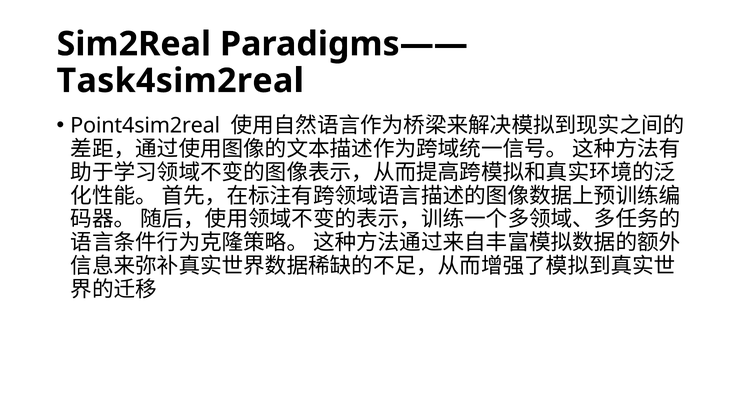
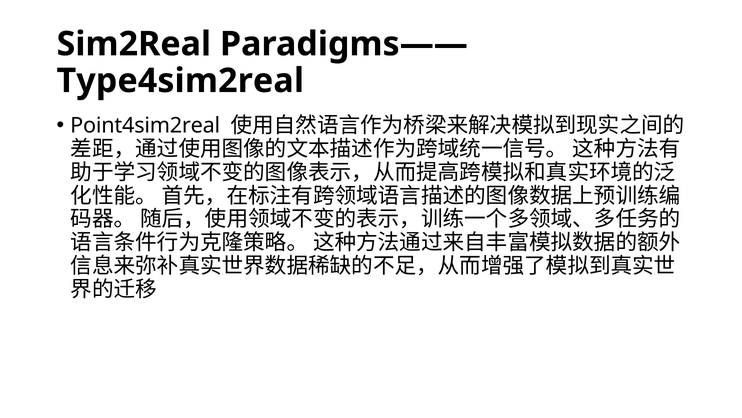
Task4sim2real: Task4sim2real -> Type4sim2real
